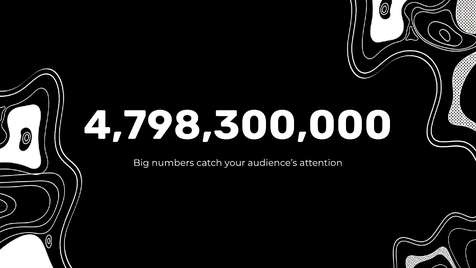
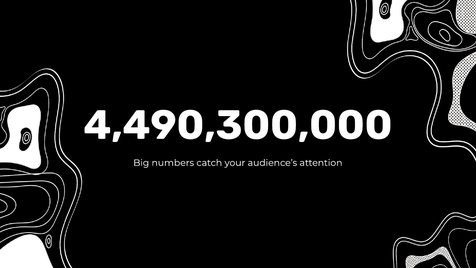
4,798,300,000: 4,798,300,000 -> 4,490,300,000
